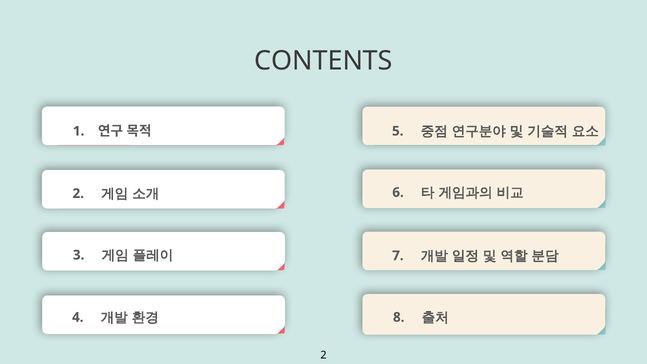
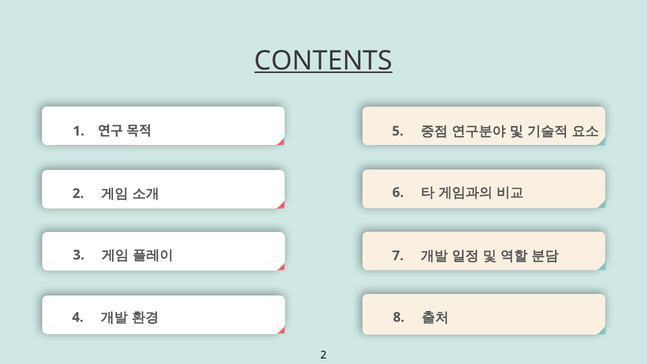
CONTENTS underline: none -> present
